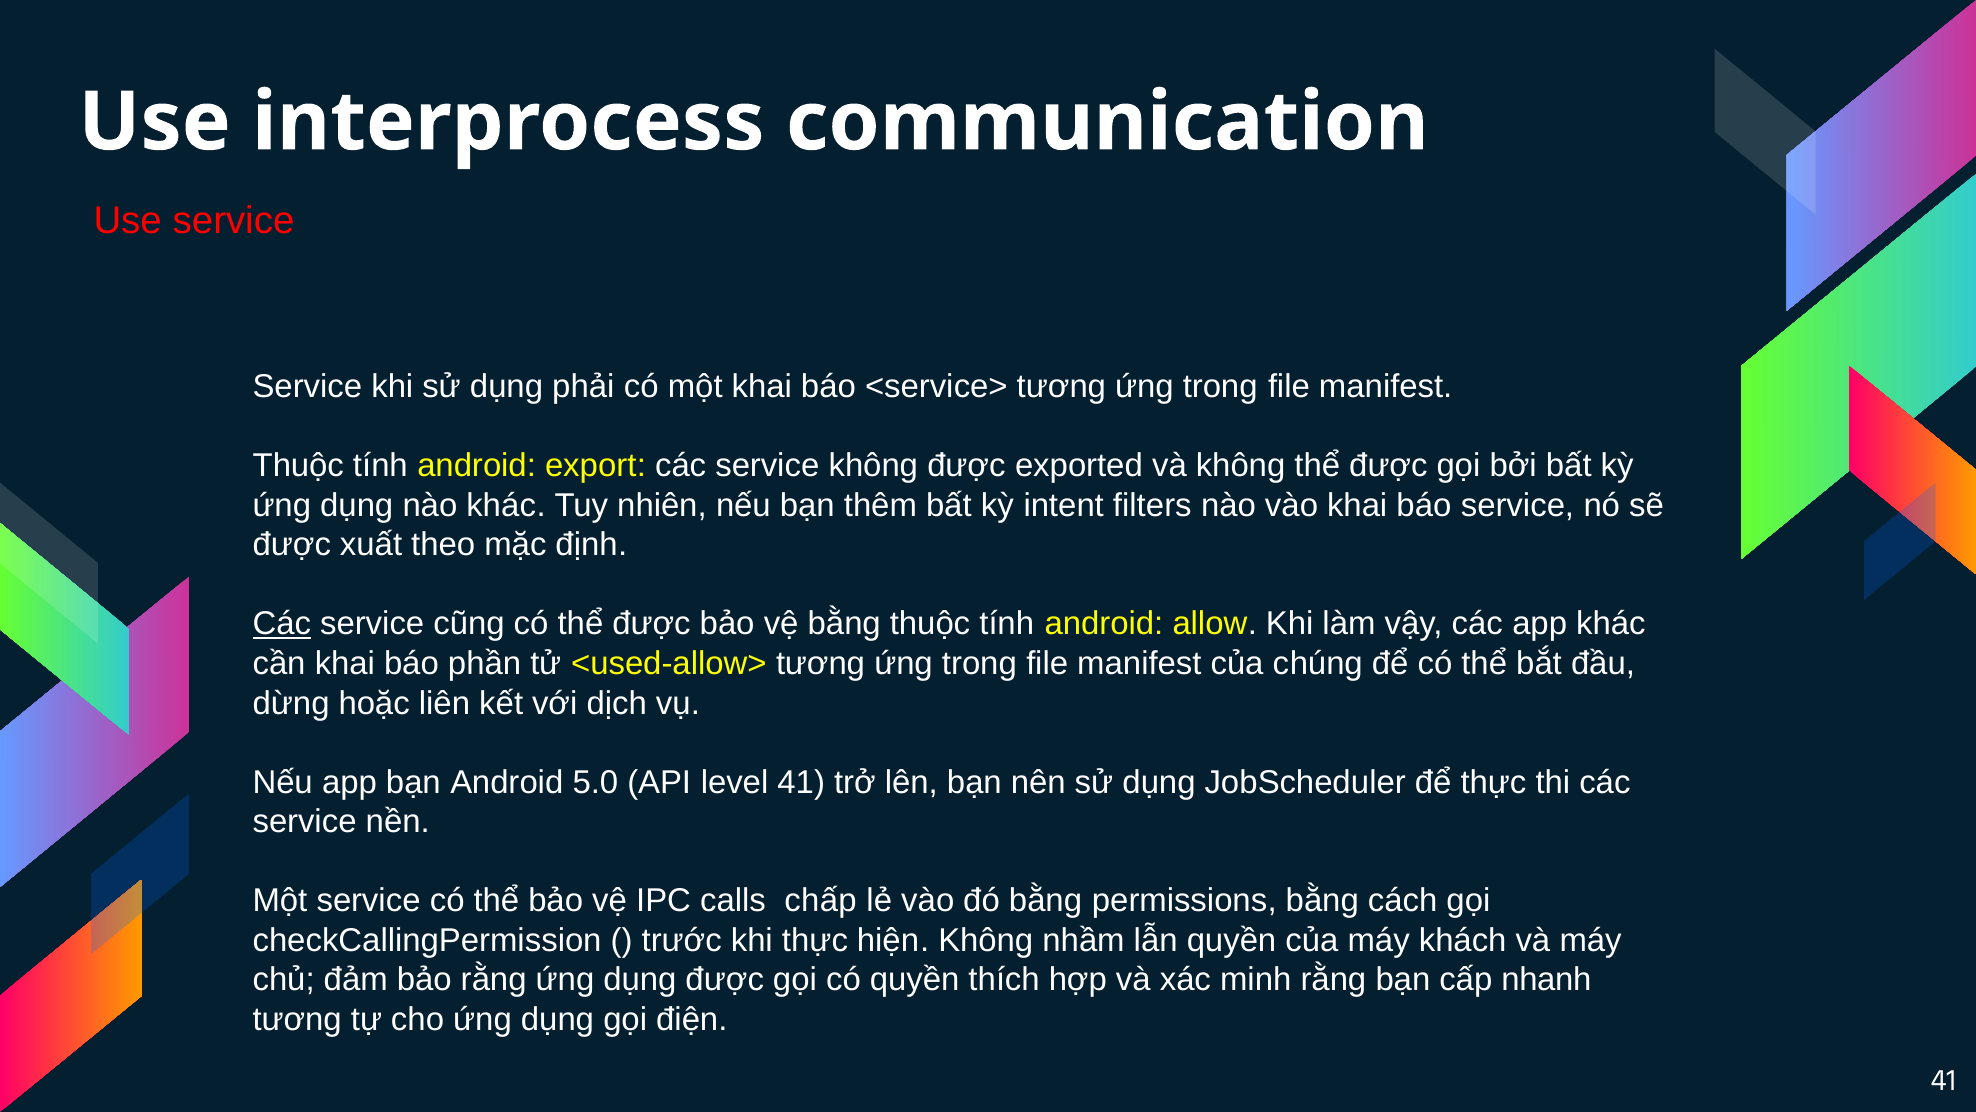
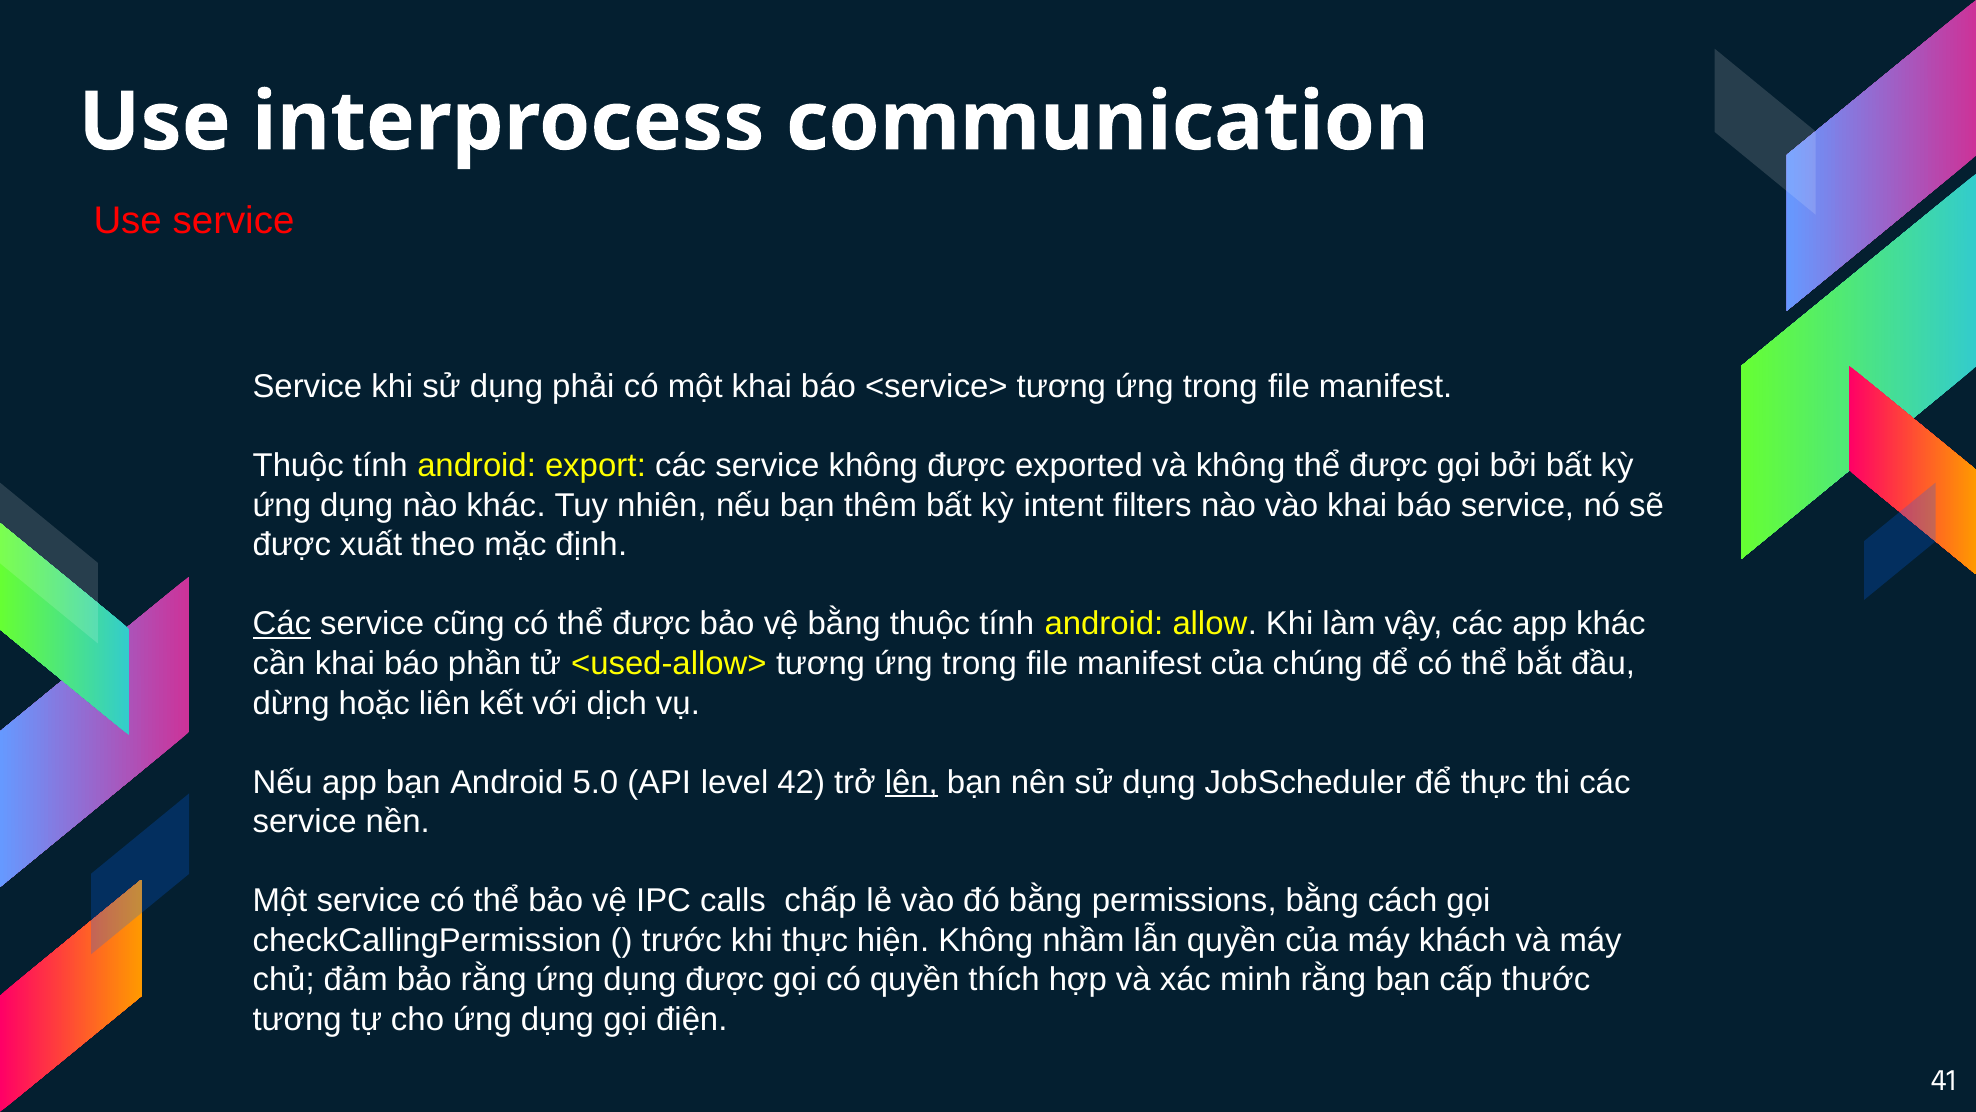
level 41: 41 -> 42
lên underline: none -> present
nhanh: nhanh -> thước
